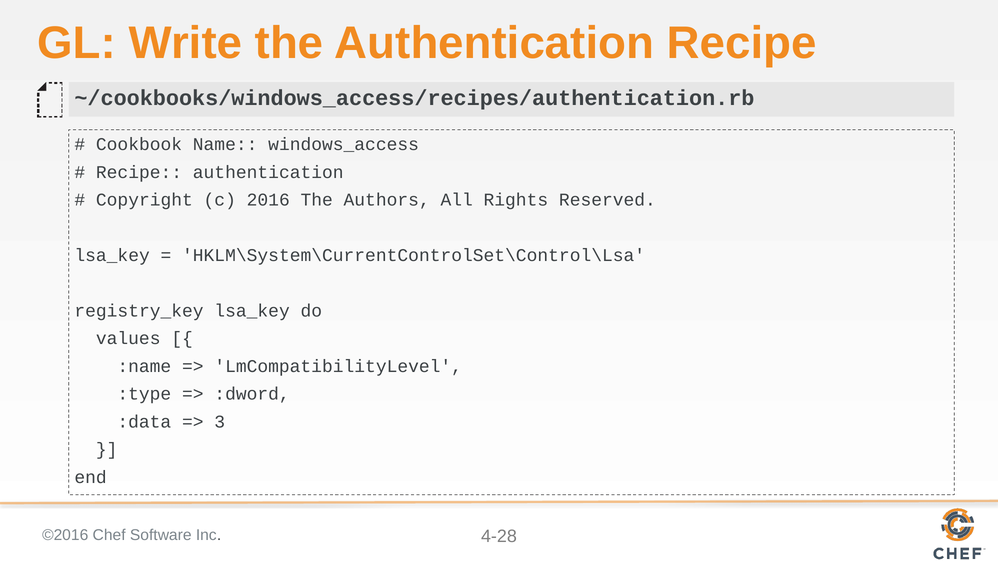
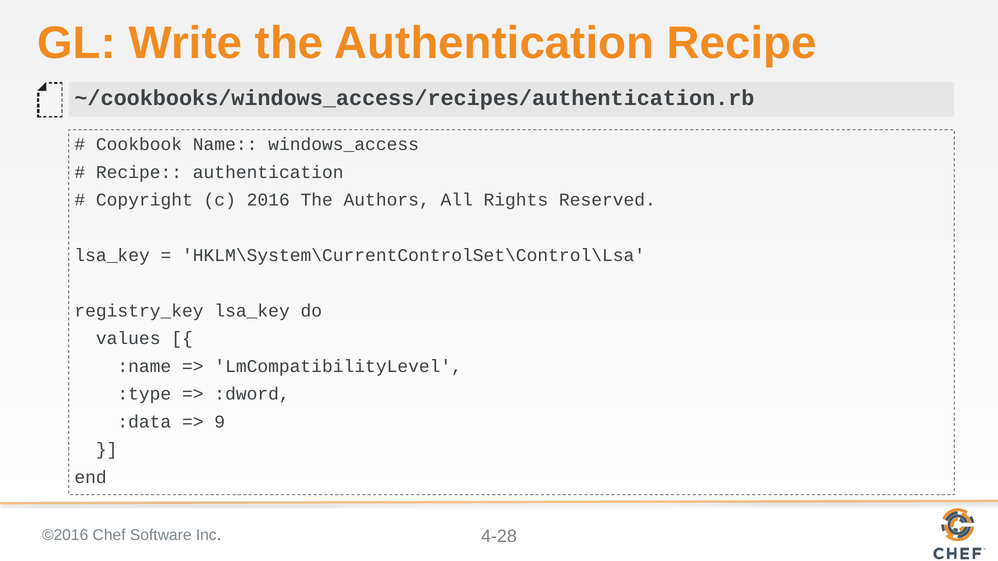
3: 3 -> 9
